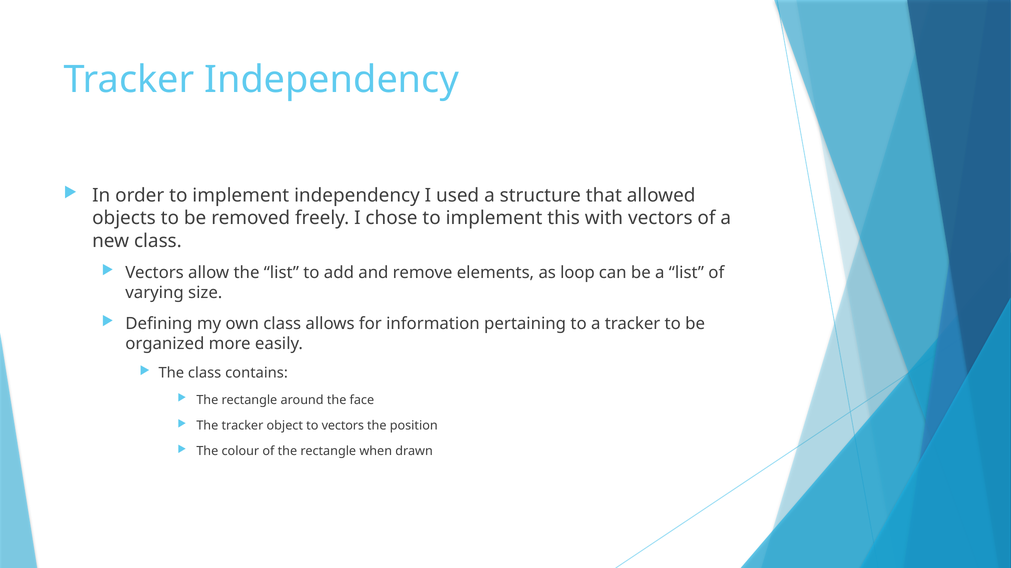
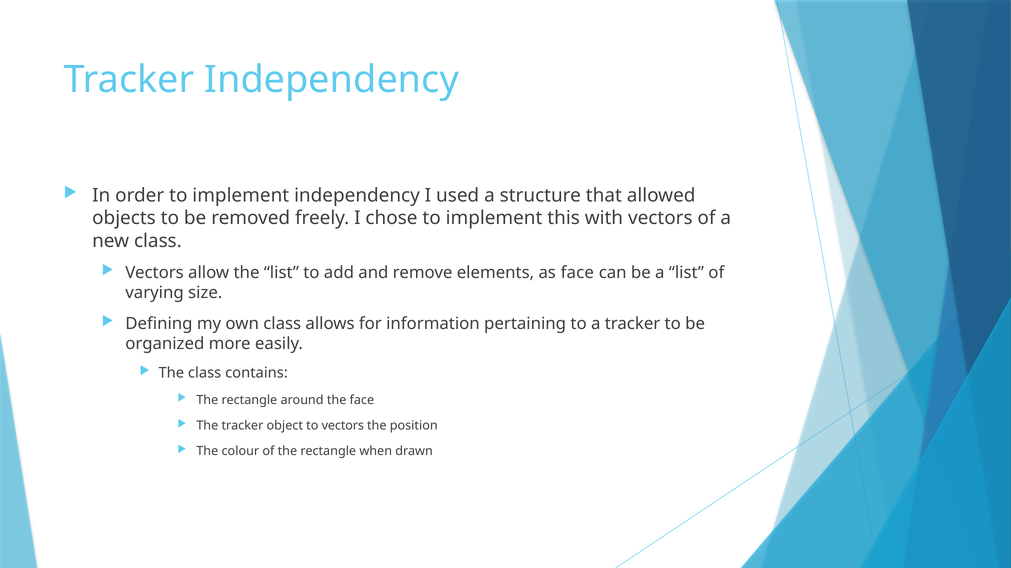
as loop: loop -> face
